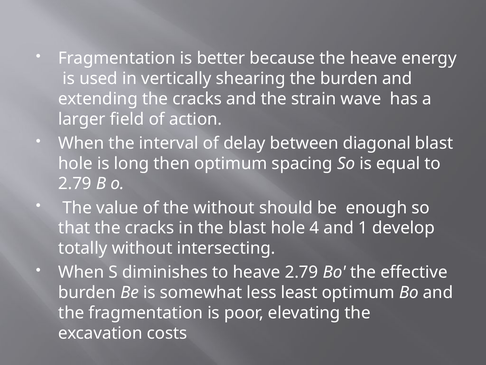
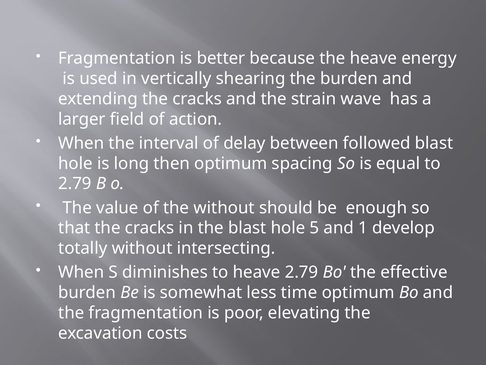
diagonal: diagonal -> followed
4: 4 -> 5
least: least -> time
